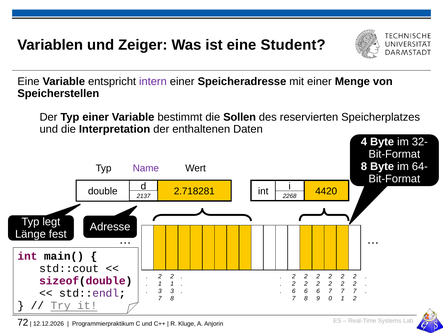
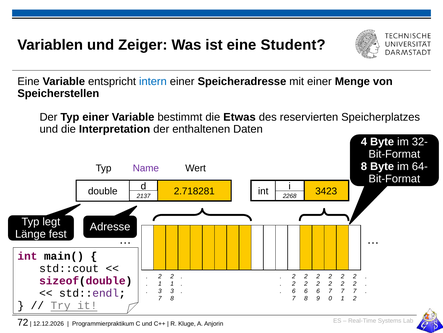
intern colour: purple -> blue
Sollen: Sollen -> Etwas
4420: 4420 -> 3423
